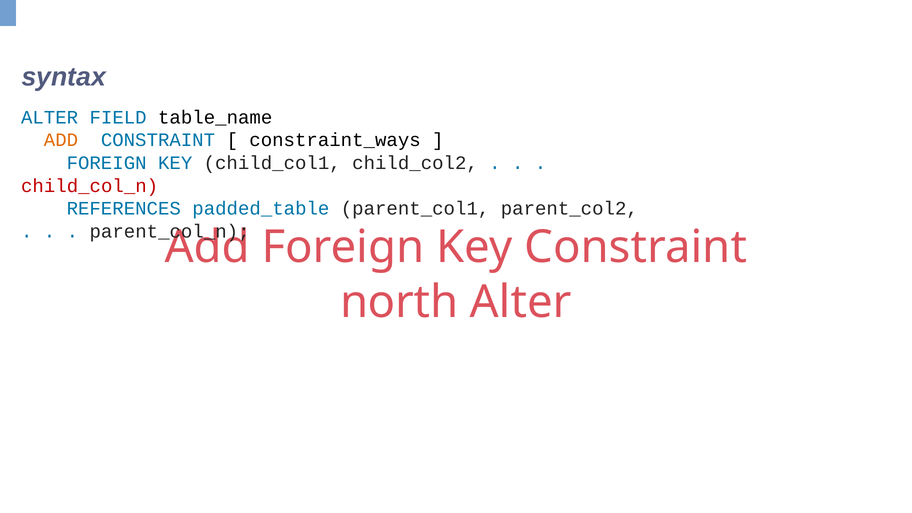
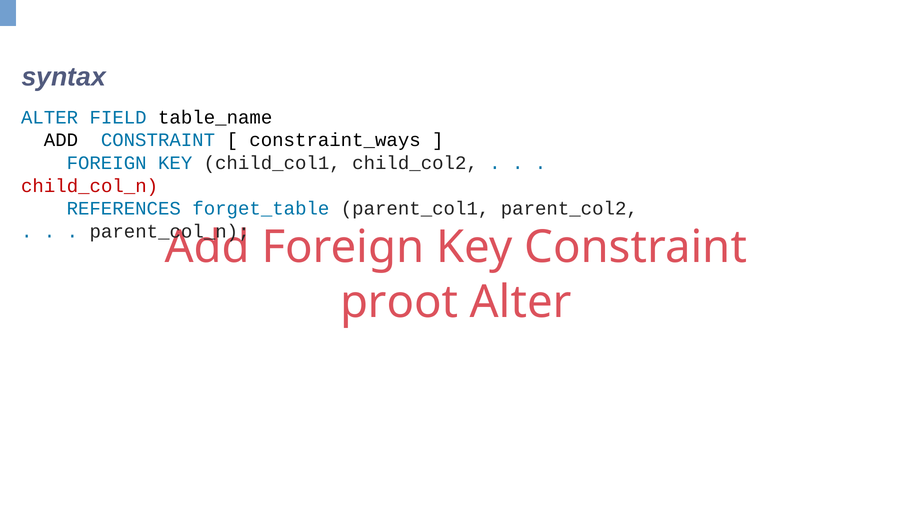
ADD at (61, 140) colour: orange -> black
padded_table: padded_table -> forget_table
north: north -> proot
